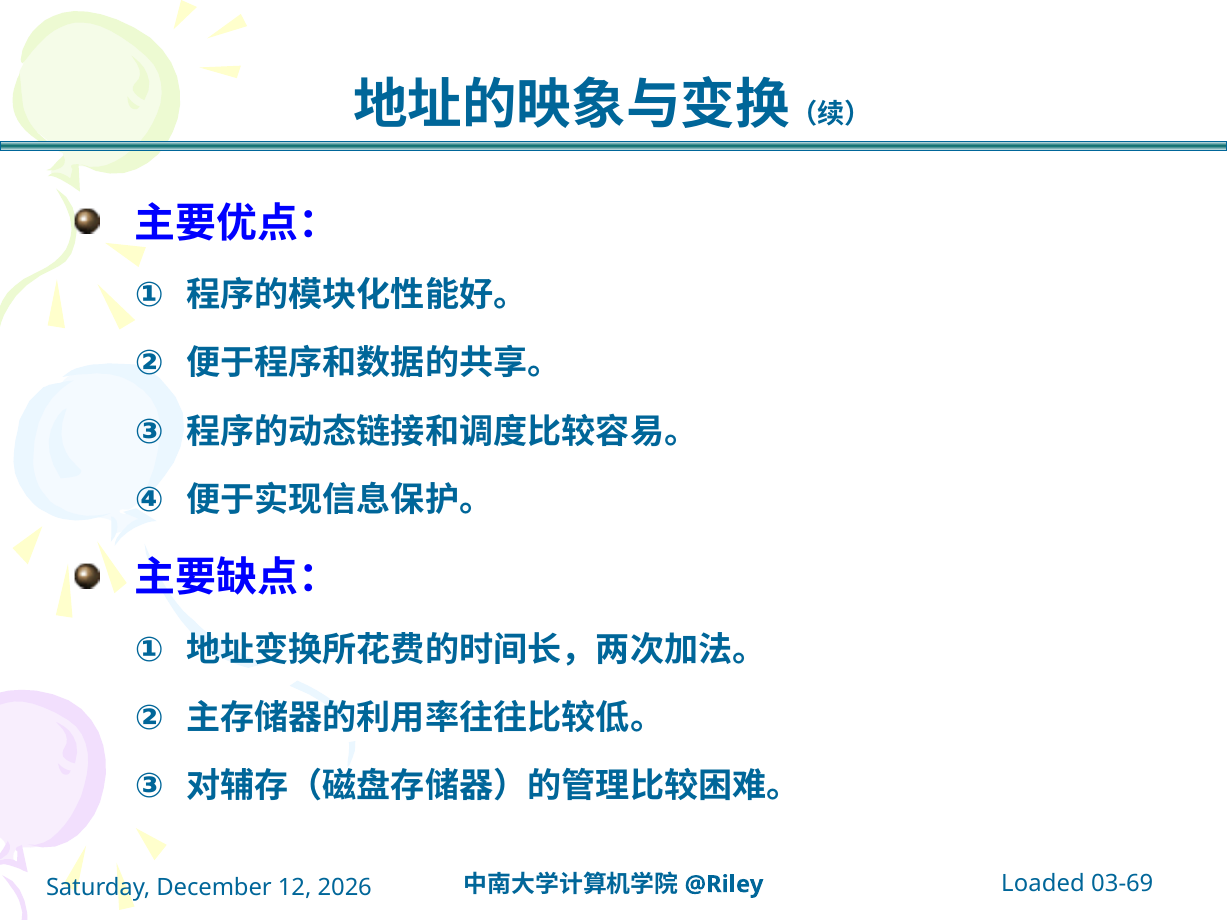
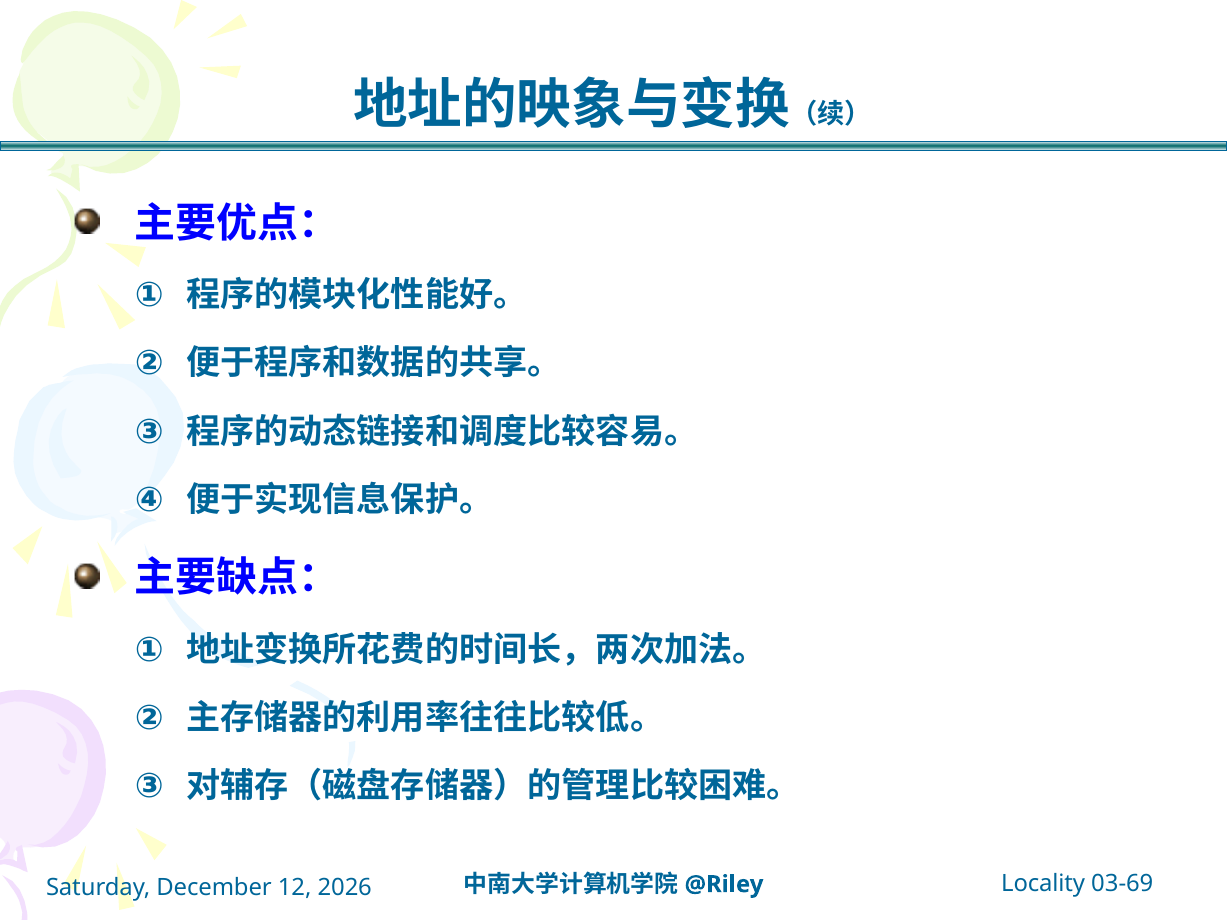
Loaded: Loaded -> Locality
